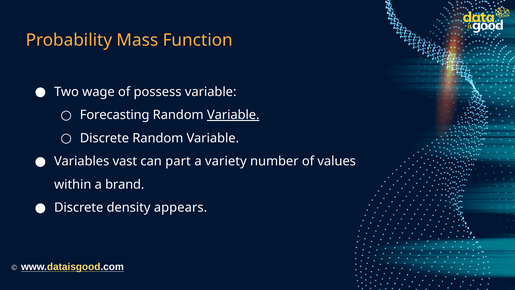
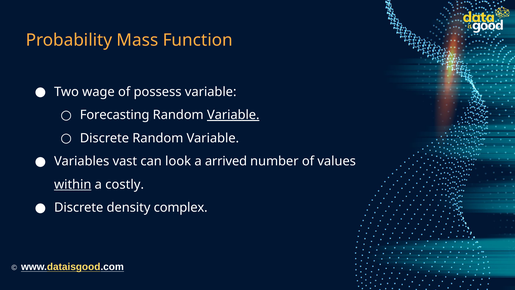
part: part -> look
variety: variety -> arrived
within underline: none -> present
brand: brand -> costly
appears: appears -> complex
